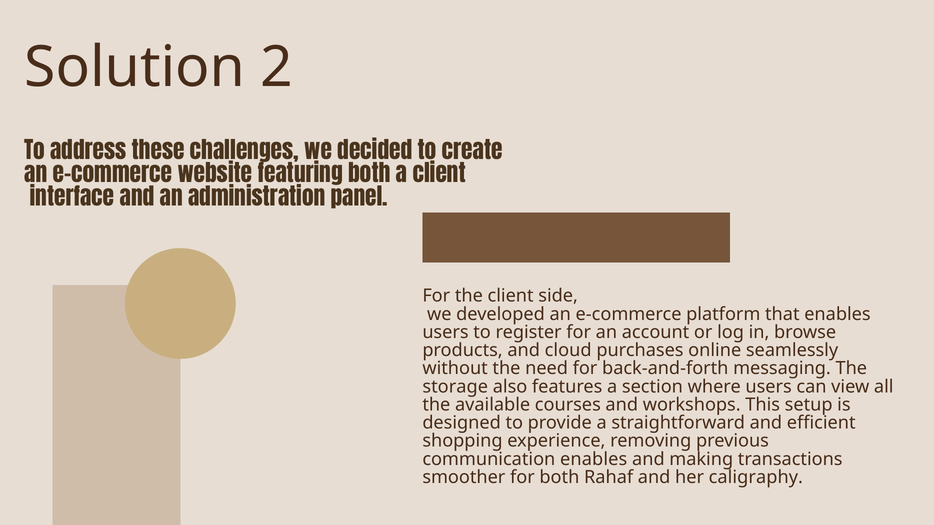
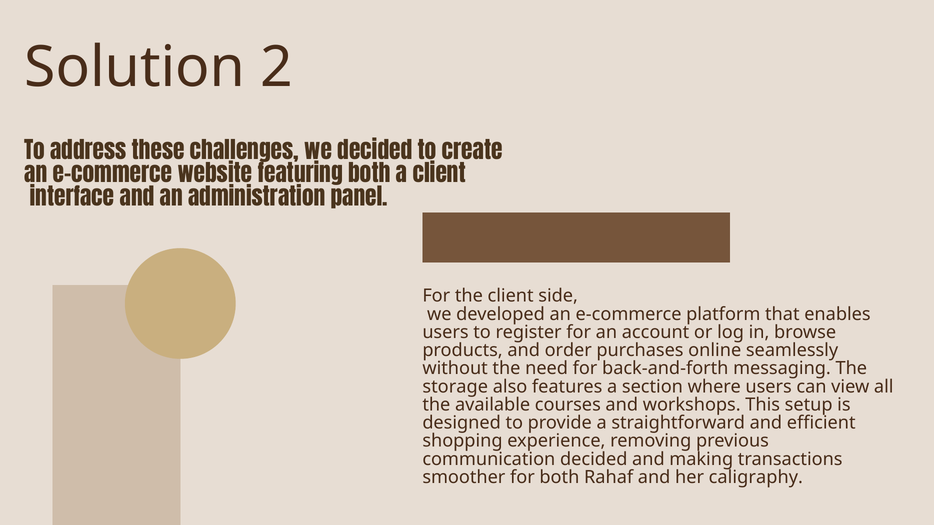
cloud: cloud -> order
communication enables: enables -> decided
